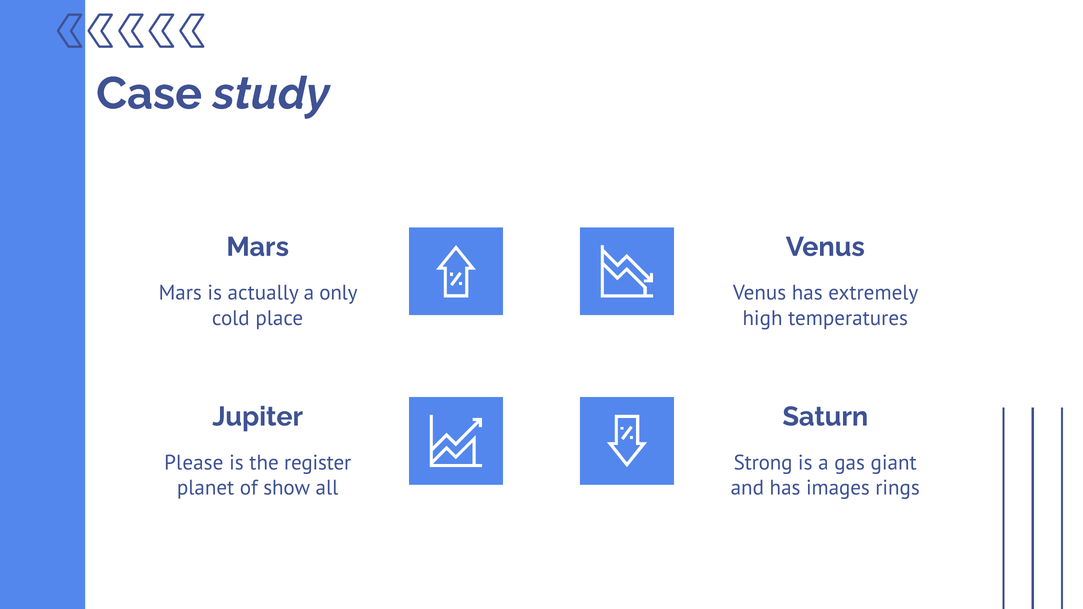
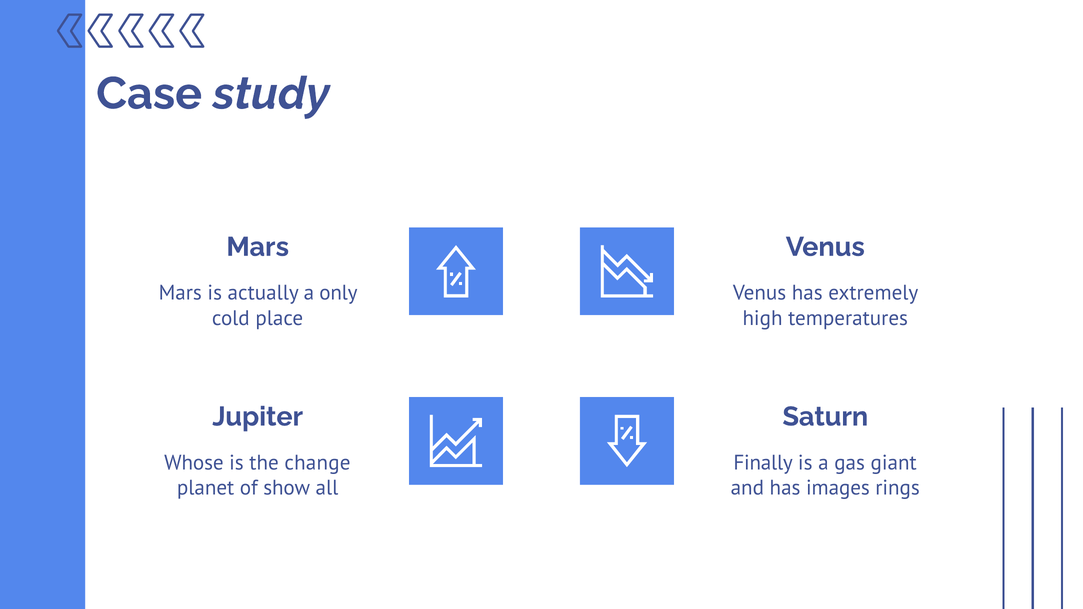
Please: Please -> Whose
register: register -> change
Strong: Strong -> Finally
